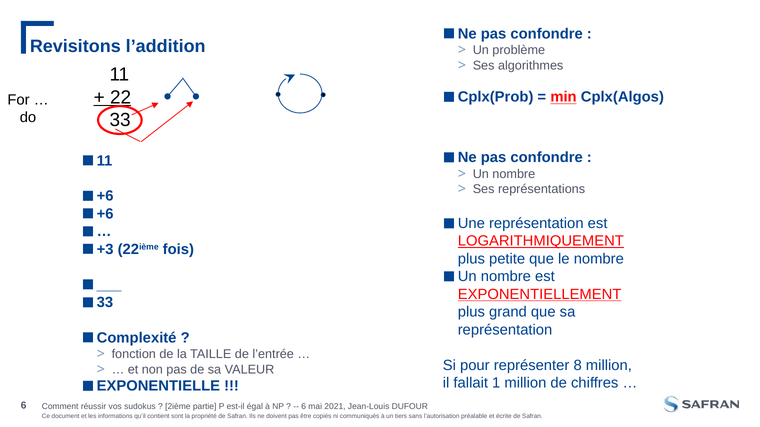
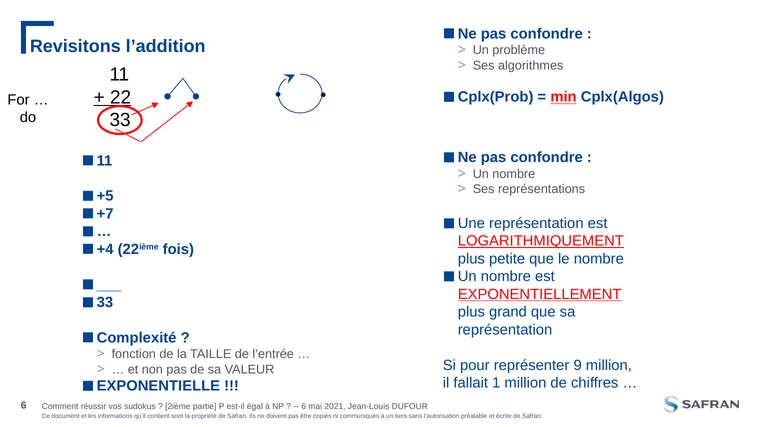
+6 at (105, 196): +6 -> +5
+6 at (105, 214): +6 -> +7
+3: +3 -> +4
8: 8 -> 9
